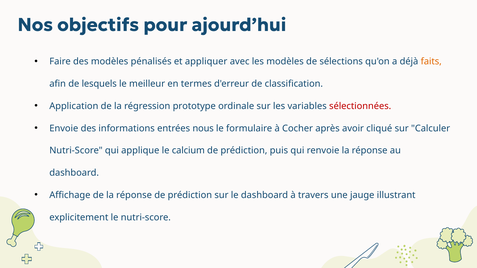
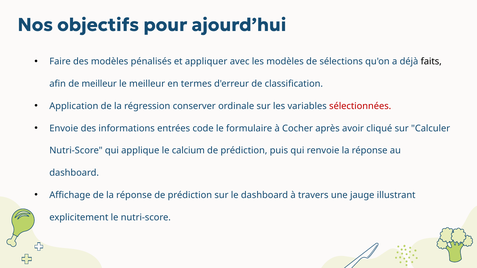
faits colour: orange -> black
de lesquels: lesquels -> meilleur
prototype: prototype -> conserver
nous: nous -> code
